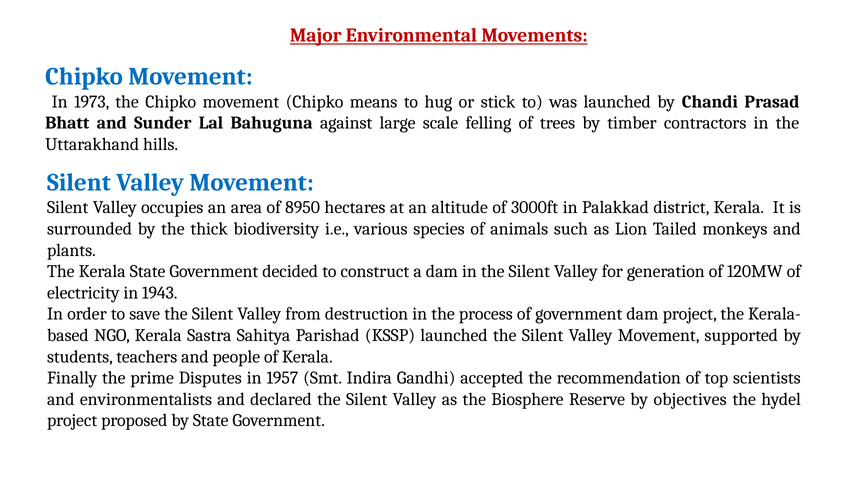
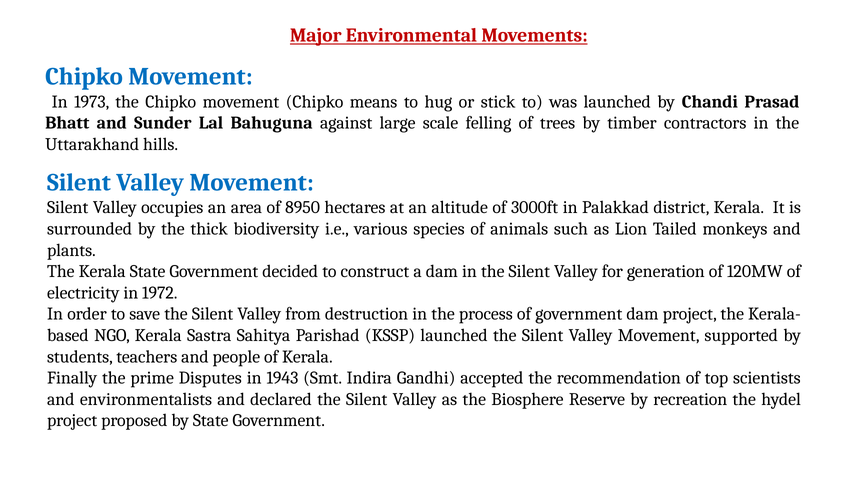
1943: 1943 -> 1972
1957: 1957 -> 1943
objectives: objectives -> recreation
